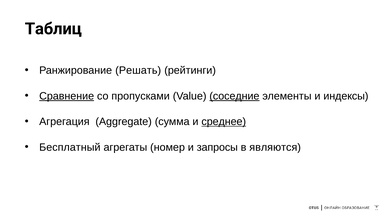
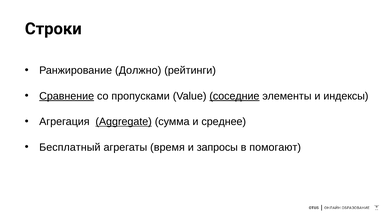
Таблиц: Таблиц -> Строки
Решать: Решать -> Должно
Aggregate underline: none -> present
среднее underline: present -> none
номер: номер -> время
являются: являются -> помогают
